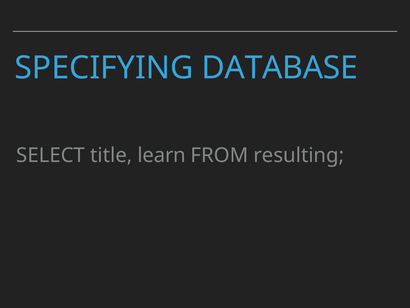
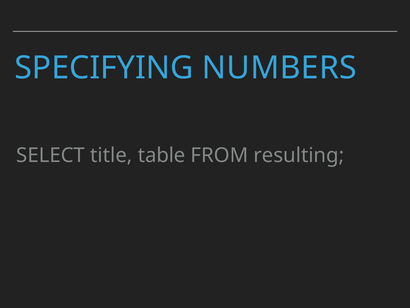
DATABASE: DATABASE -> NUMBERS
learn: learn -> table
